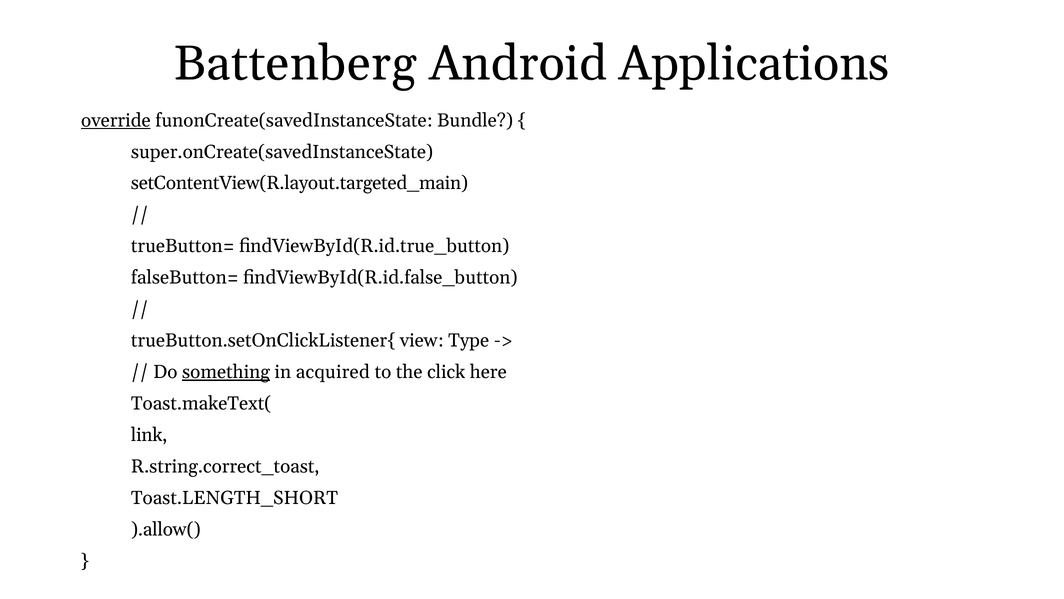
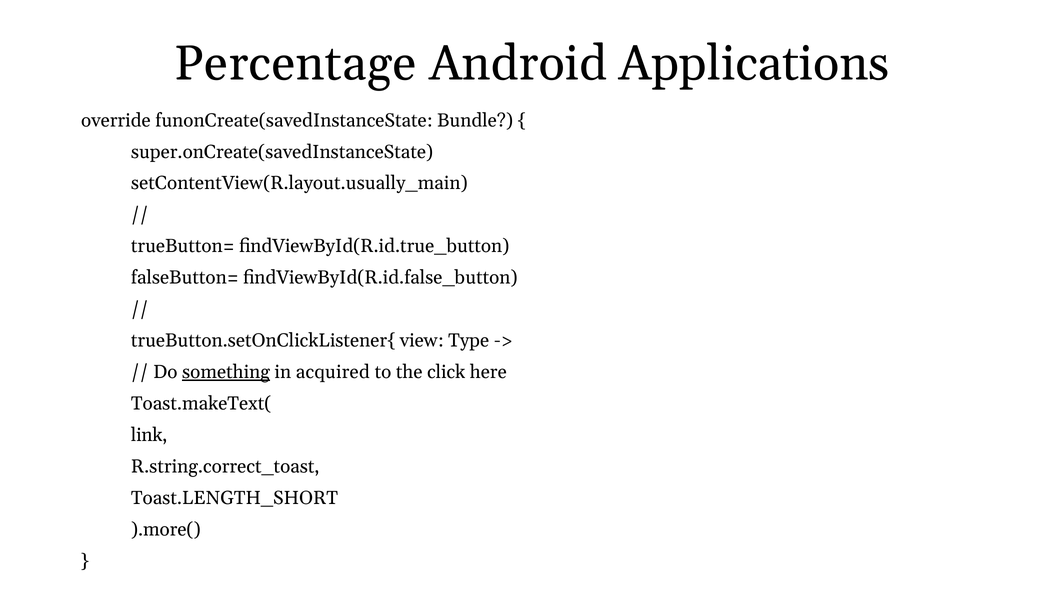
Battenberg: Battenberg -> Percentage
override underline: present -> none
setContentView(R.layout.targeted_main: setContentView(R.layout.targeted_main -> setContentView(R.layout.usually_main
).allow(: ).allow( -> ).more(
